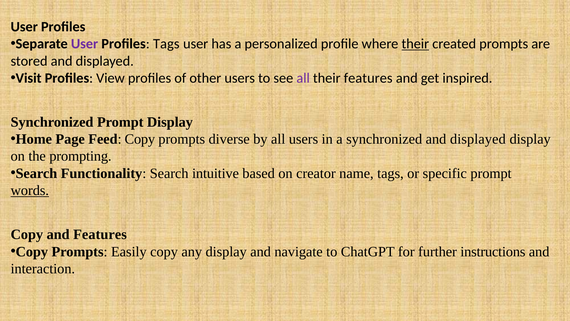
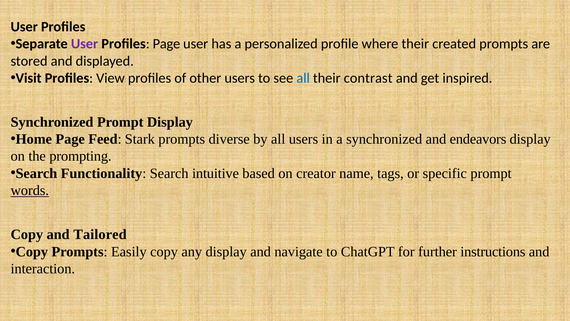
Profiles Tags: Tags -> Page
their at (415, 44) underline: present -> none
all at (303, 78) colour: purple -> blue
their features: features -> contrast
Feed Copy: Copy -> Stark
synchronized and displayed: displayed -> endeavors
and Features: Features -> Tailored
